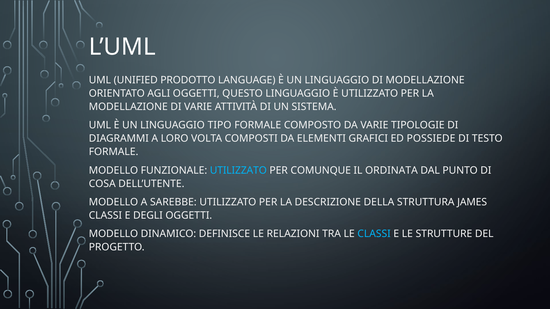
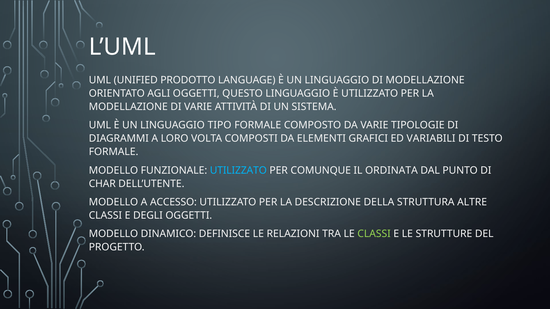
POSSIEDE: POSSIEDE -> VARIABILI
COSA: COSA -> CHAR
SAREBBE: SAREBBE -> ACCESSO
JAMES: JAMES -> ALTRE
CLASSI at (374, 234) colour: light blue -> light green
